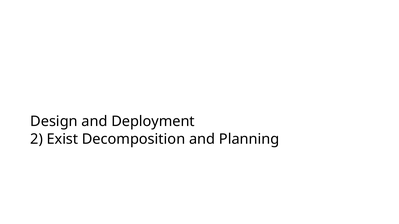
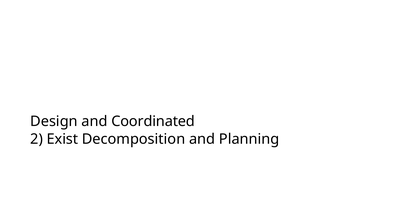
Deployment: Deployment -> Coordinated
